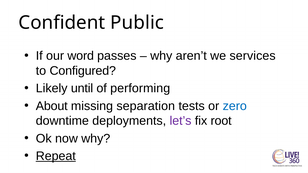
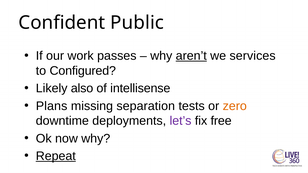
word: word -> work
aren’t underline: none -> present
until: until -> also
performing: performing -> intellisense
About: About -> Plans
zero colour: blue -> orange
root: root -> free
